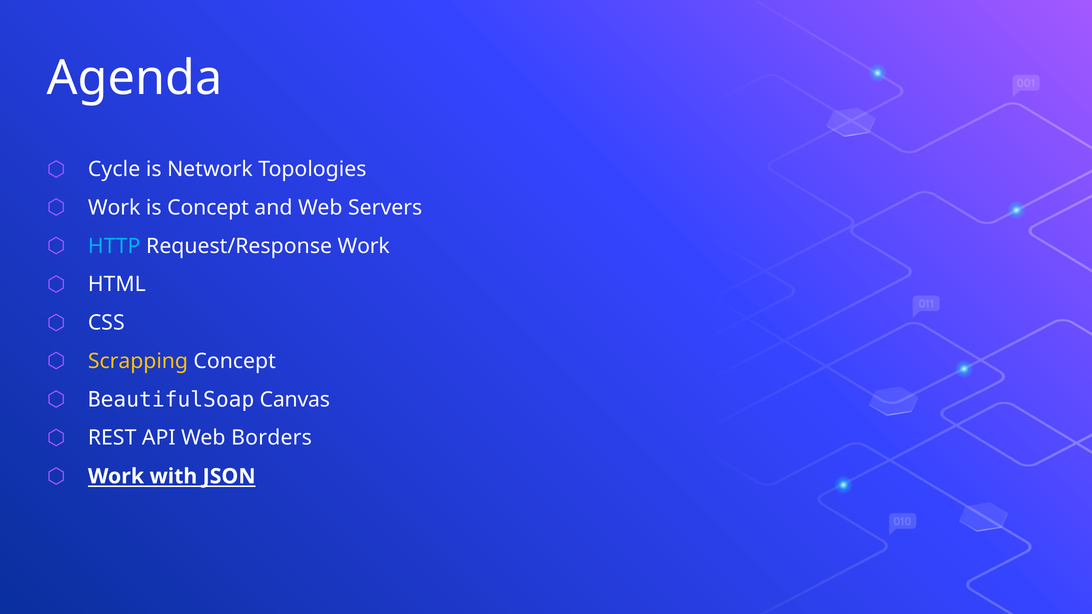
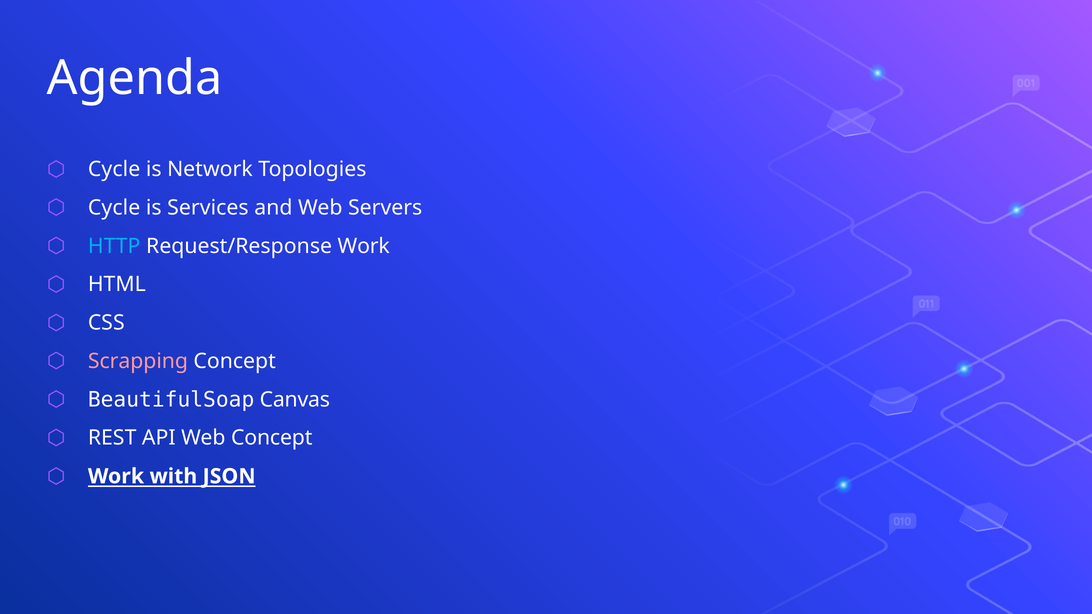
Work at (114, 208): Work -> Cycle
is Concept: Concept -> Services
Scrapping colour: yellow -> pink
Web Borders: Borders -> Concept
